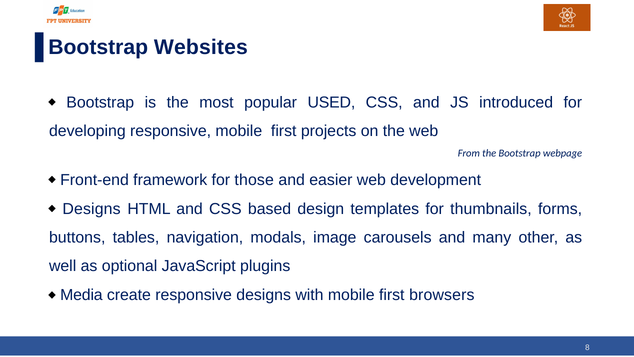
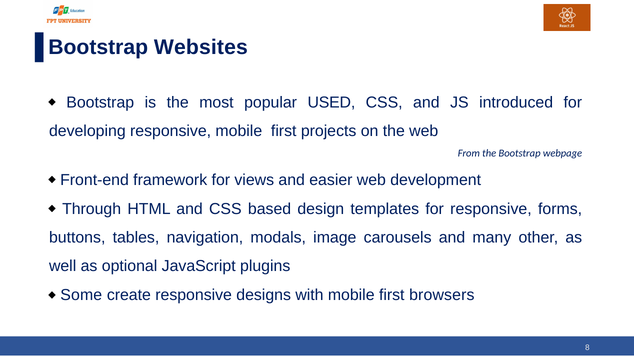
those: those -> views
Designs at (92, 209): Designs -> Through
for thumbnails: thumbnails -> responsive
Media: Media -> Some
